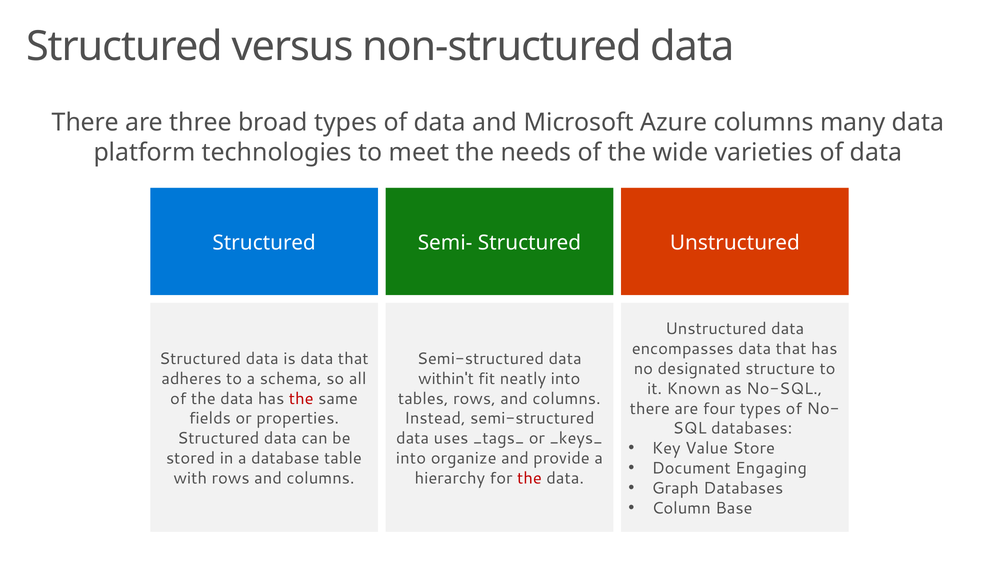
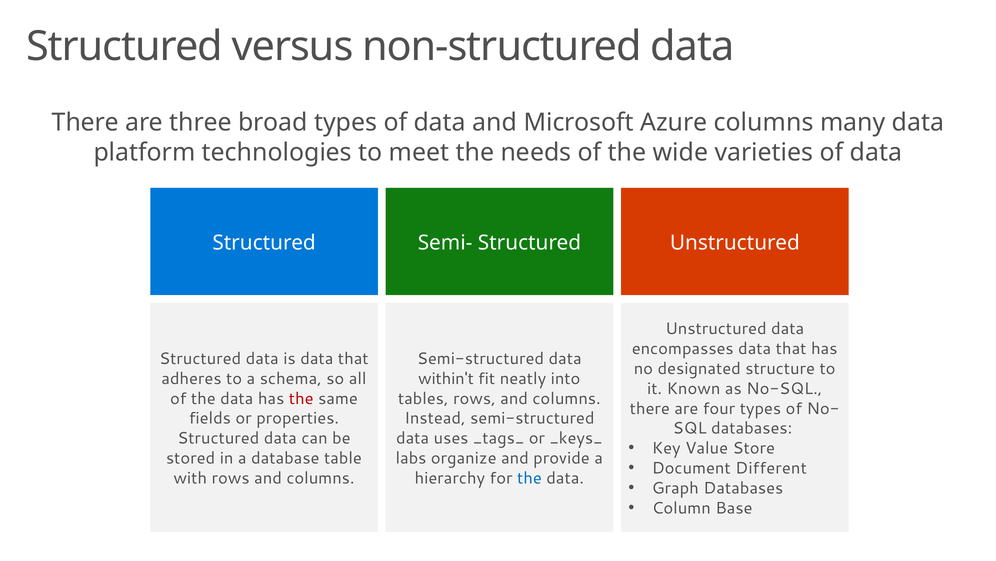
into at (411, 458): into -> labs
Engaging: Engaging -> Different
the at (529, 478) colour: red -> blue
